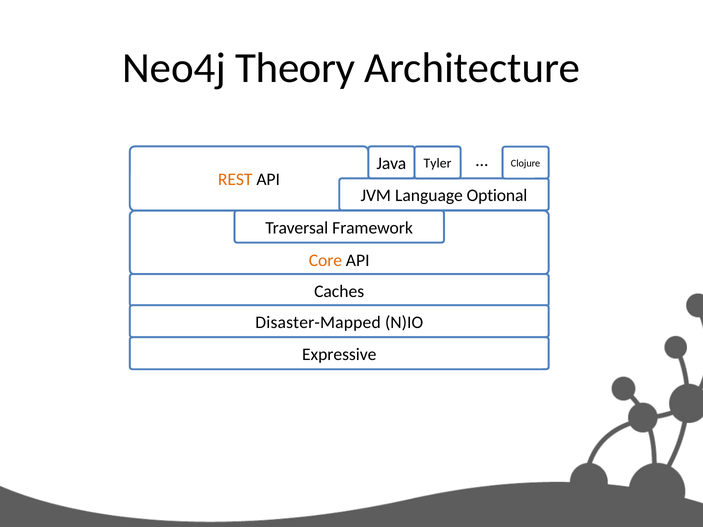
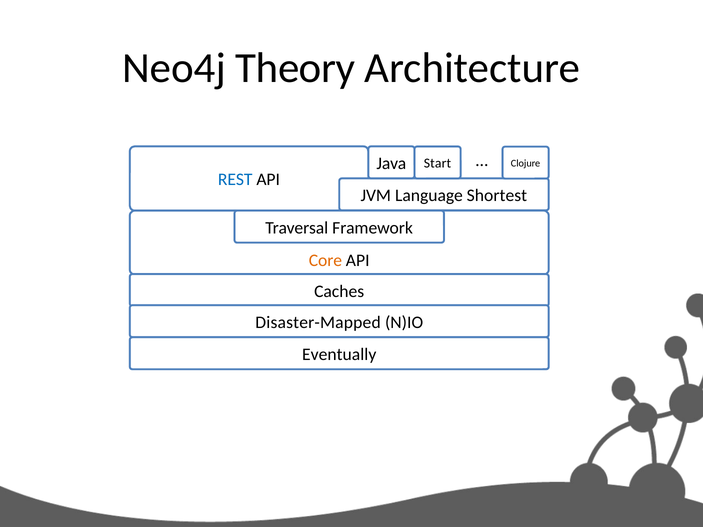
Tyler: Tyler -> Start
REST colour: orange -> blue
Optional: Optional -> Shortest
Expressive: Expressive -> Eventually
